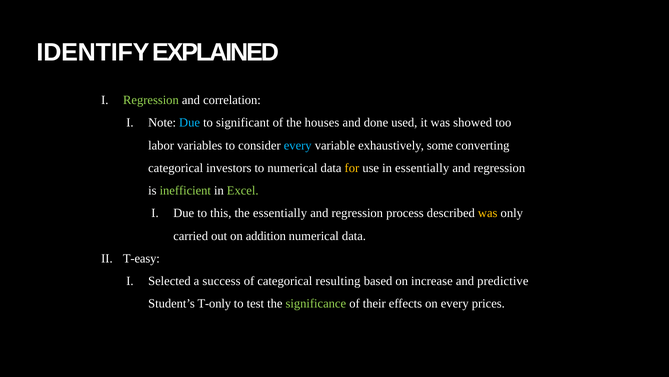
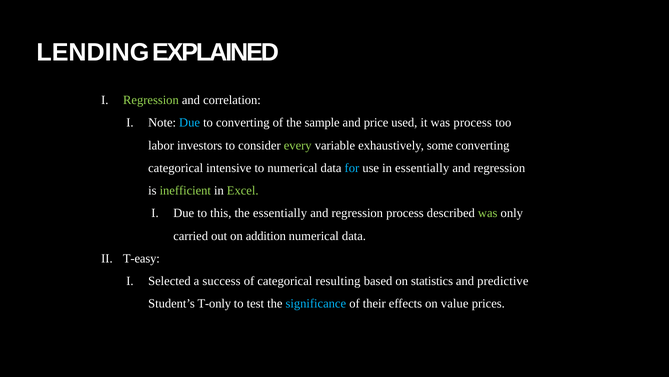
IDENTIFY: IDENTIFY -> LENDING
to significant: significant -> converting
houses: houses -> sample
done: done -> price
was showed: showed -> process
variables: variables -> investors
every at (298, 145) colour: light blue -> light green
investors: investors -> intensive
for colour: yellow -> light blue
was at (488, 213) colour: yellow -> light green
increase: increase -> statistics
significance colour: light green -> light blue
on every: every -> value
